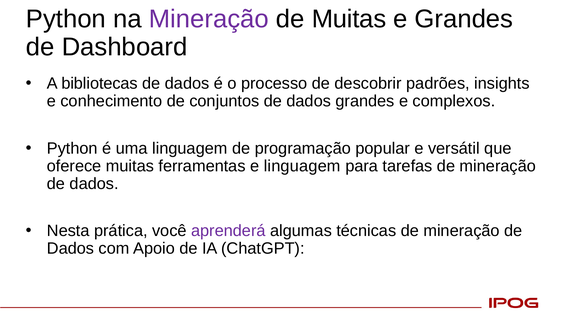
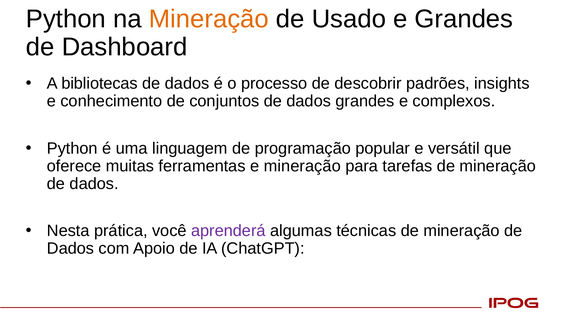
Mineração at (209, 19) colour: purple -> orange
de Muitas: Muitas -> Usado
e linguagem: linguagem -> mineração
